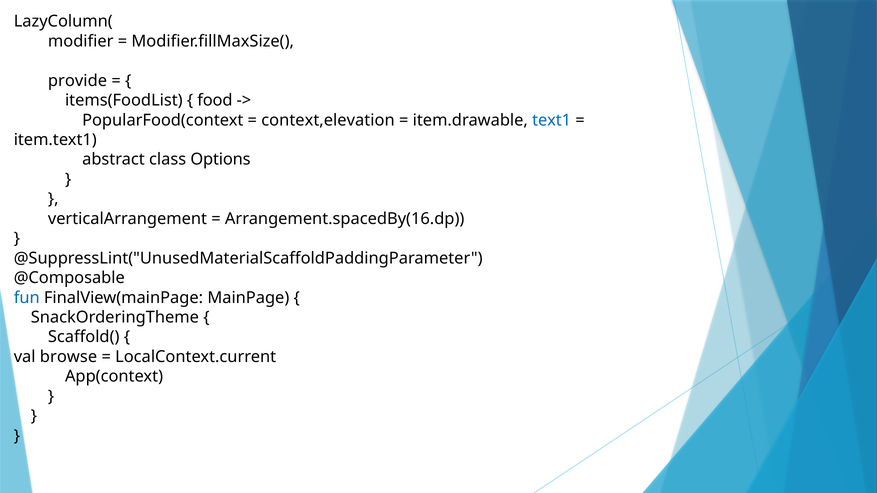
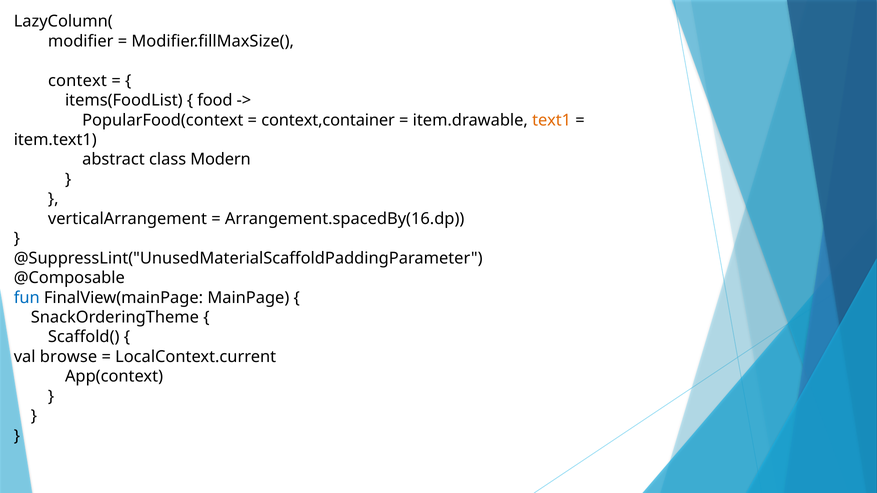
provide: provide -> context
context,elevation: context,elevation -> context,container
text1 colour: blue -> orange
Options: Options -> Modern
